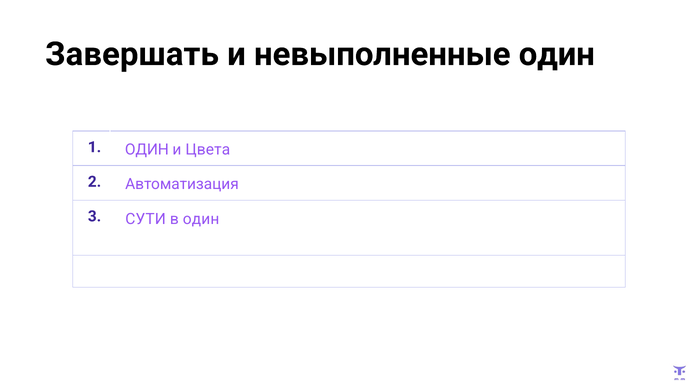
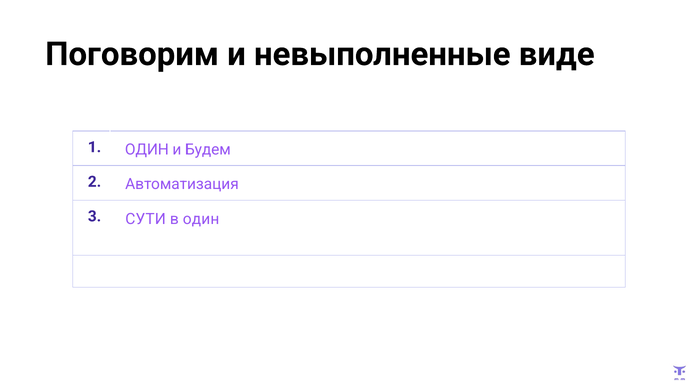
Завершать: Завершать -> Поговорим
невыполненные один: один -> виде
Цвета: Цвета -> Будем
